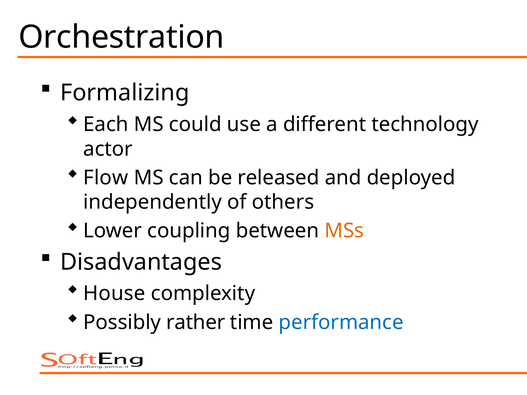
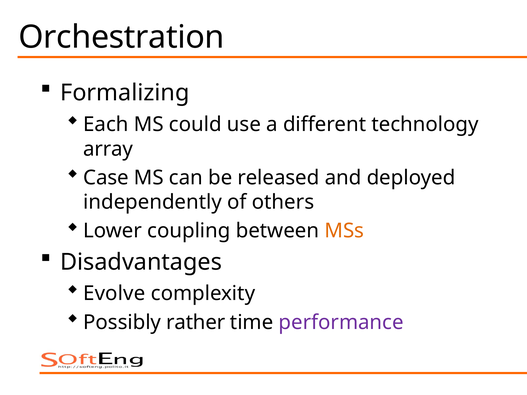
actor: actor -> array
Flow: Flow -> Case
House: House -> Evolve
performance colour: blue -> purple
